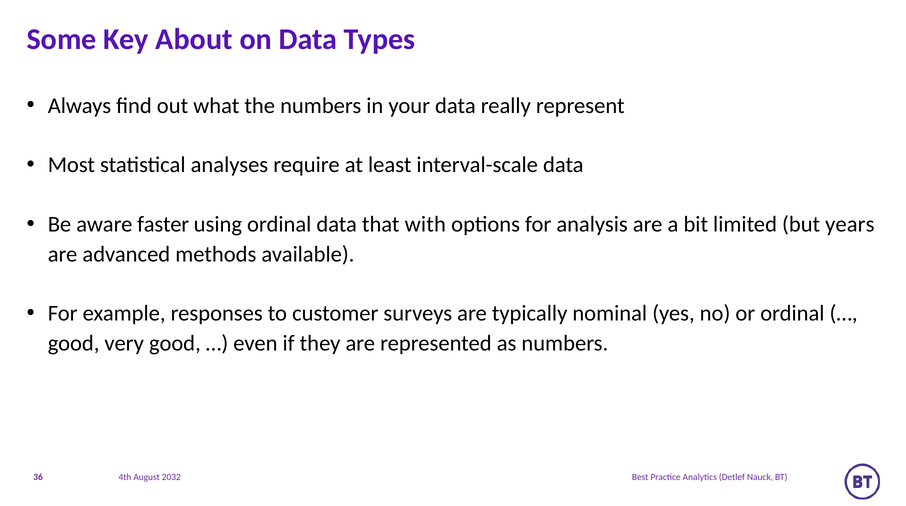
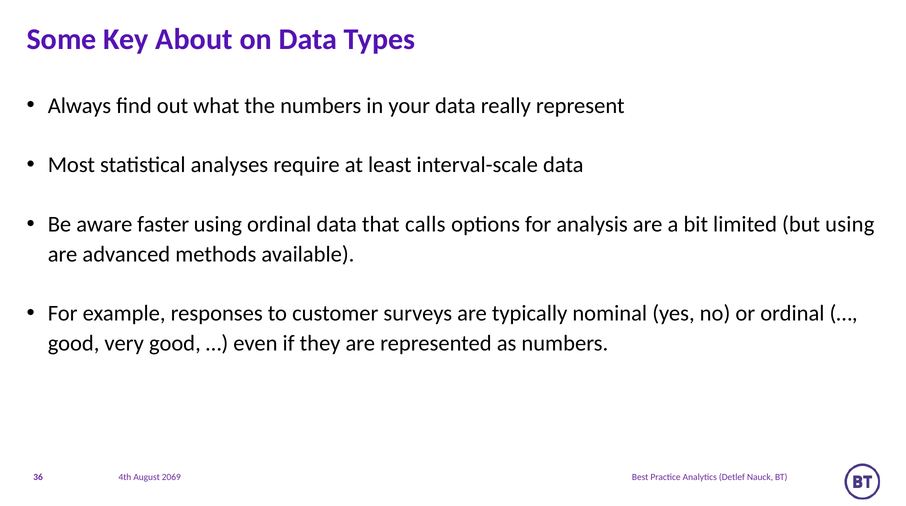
with: with -> calls
but years: years -> using
2032: 2032 -> 2069
